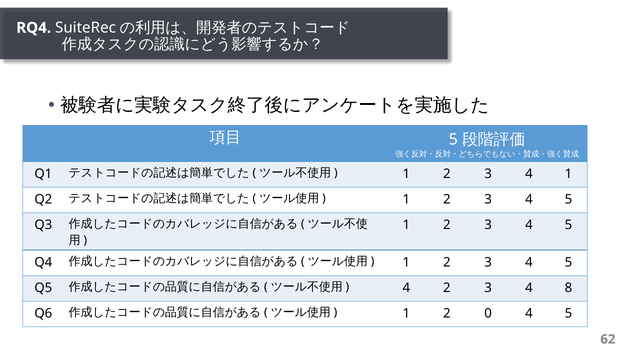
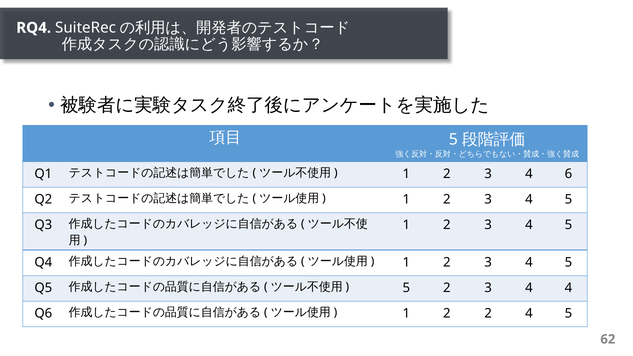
4 1: 1 -> 6
4 at (406, 288): 4 -> 5
4 8: 8 -> 4
2 0: 0 -> 2
